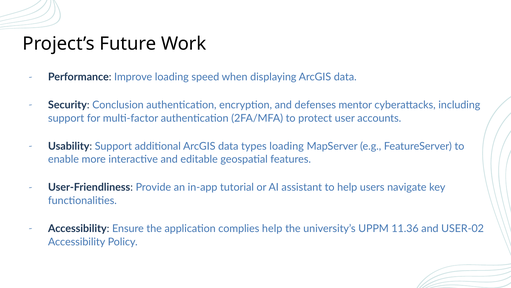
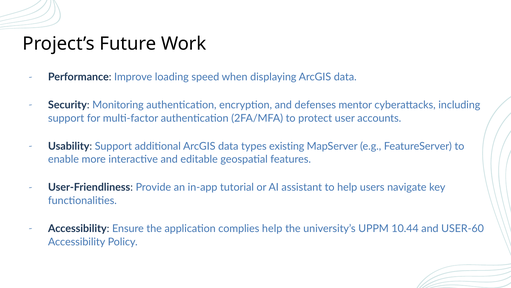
Conclusion: Conclusion -> Monitoring
types loading: loading -> existing
11.36: 11.36 -> 10.44
USER-02: USER-02 -> USER-60
